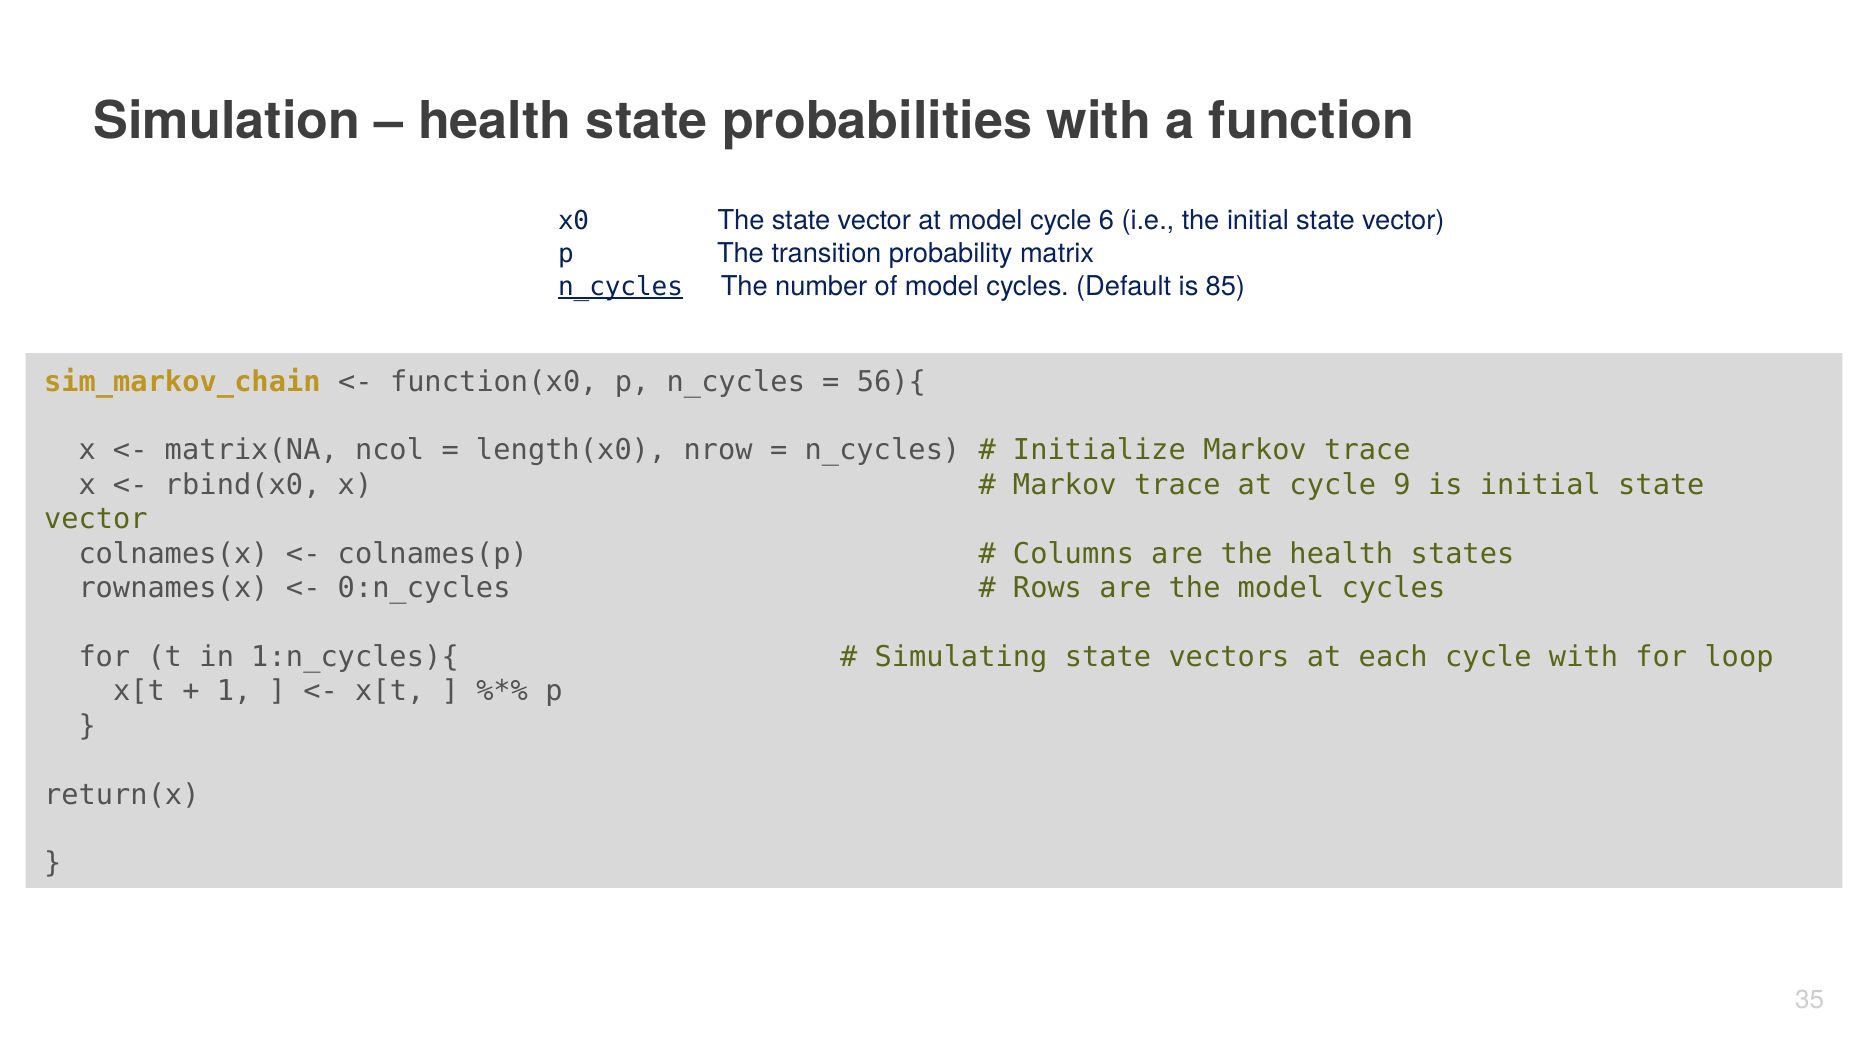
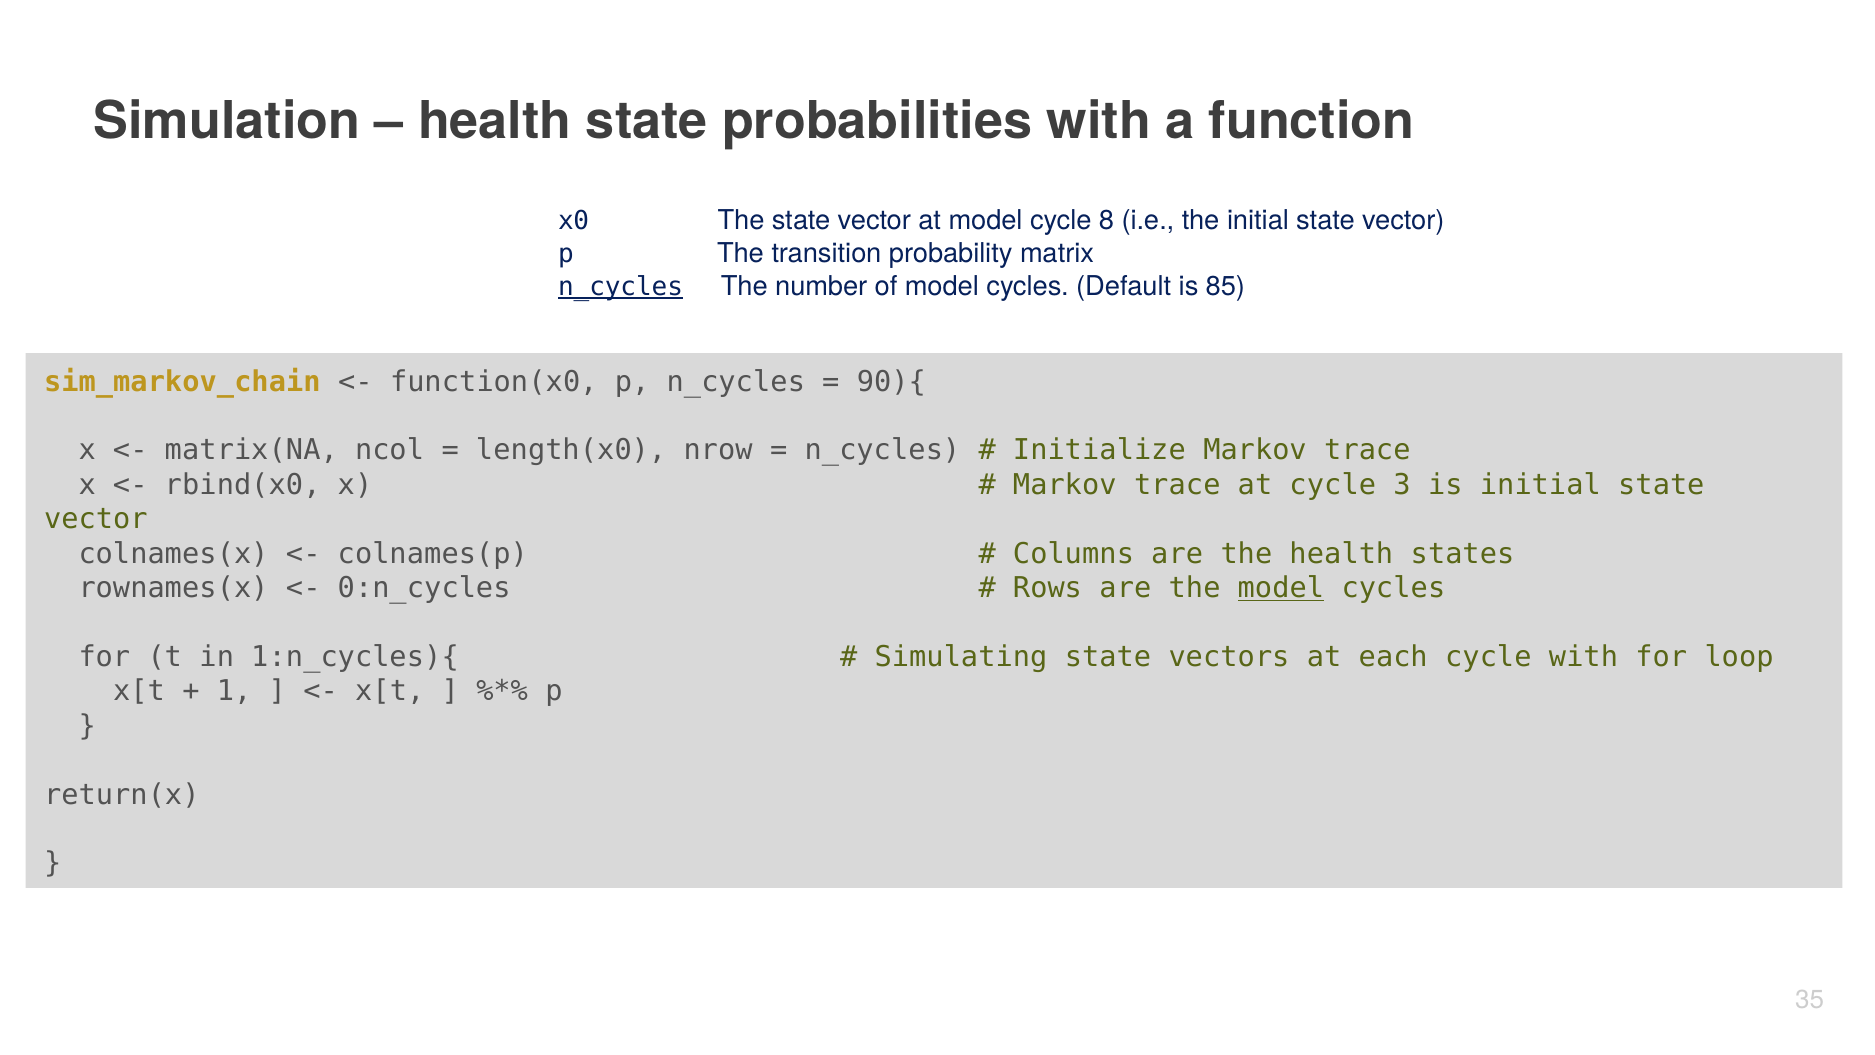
6: 6 -> 8
56){: 56){ -> 90){
9: 9 -> 3
model at (1281, 588) underline: none -> present
